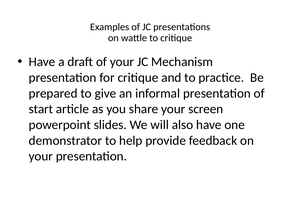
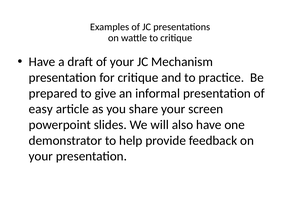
start: start -> easy
